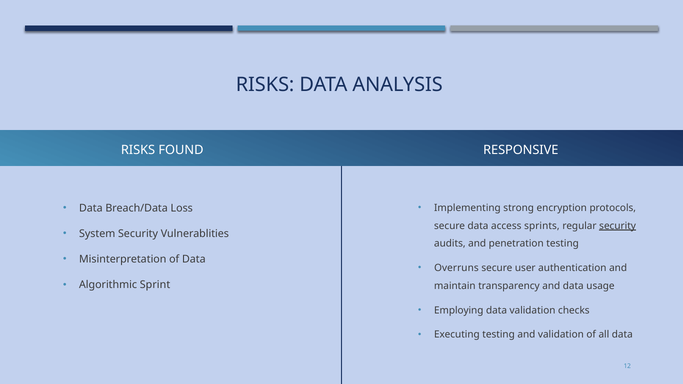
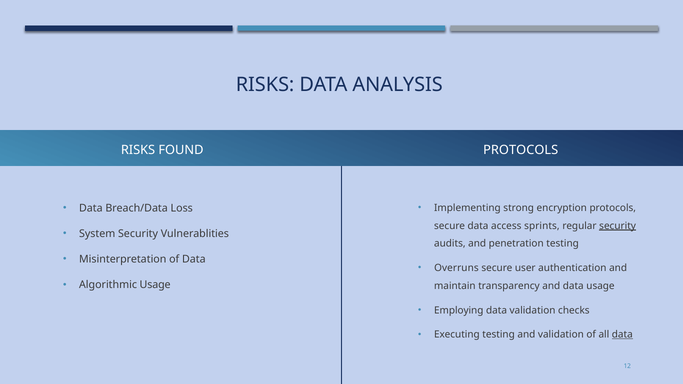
FOUND RESPONSIVE: RESPONSIVE -> PROTOCOLS
Algorithmic Sprint: Sprint -> Usage
data at (622, 335) underline: none -> present
